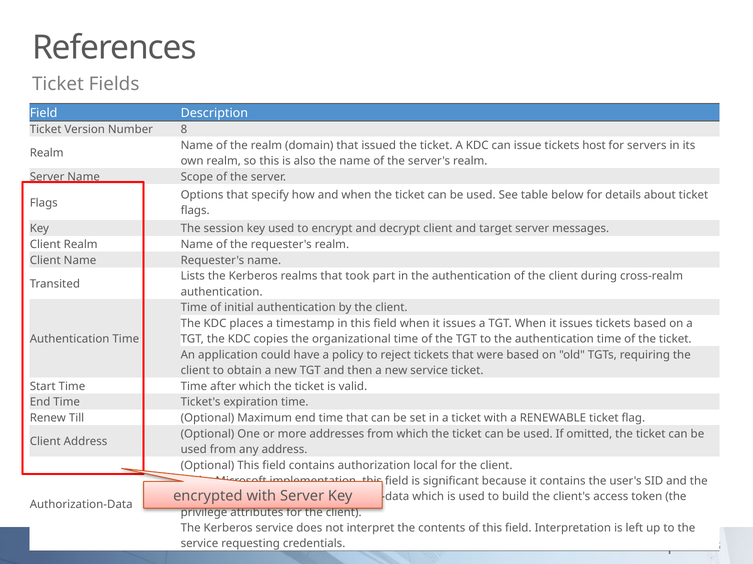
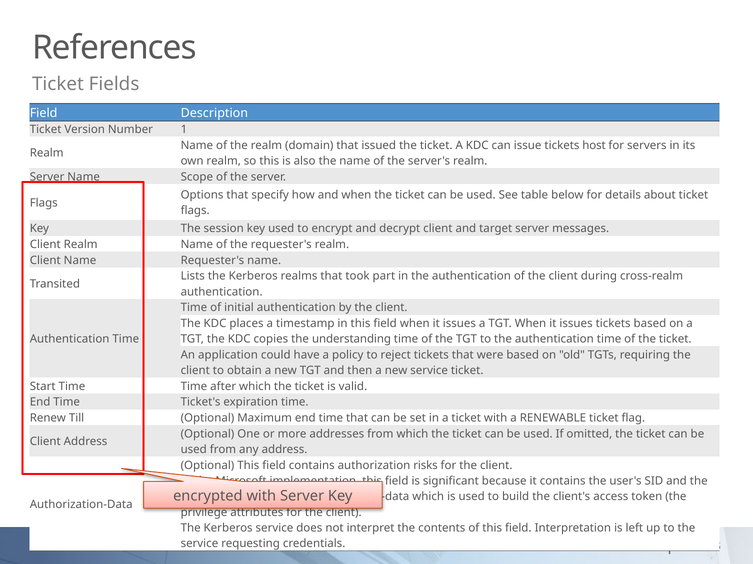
8: 8 -> 1
organizational: organizational -> understanding
local: local -> risks
